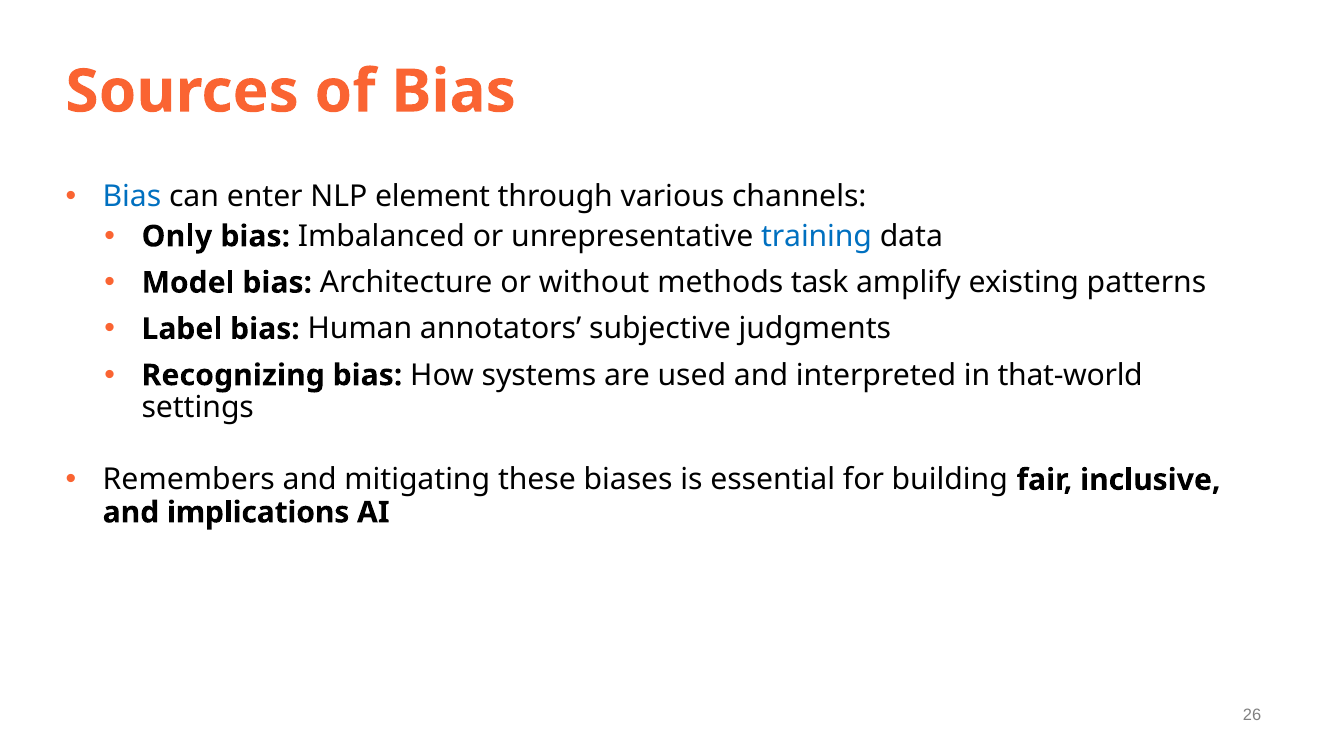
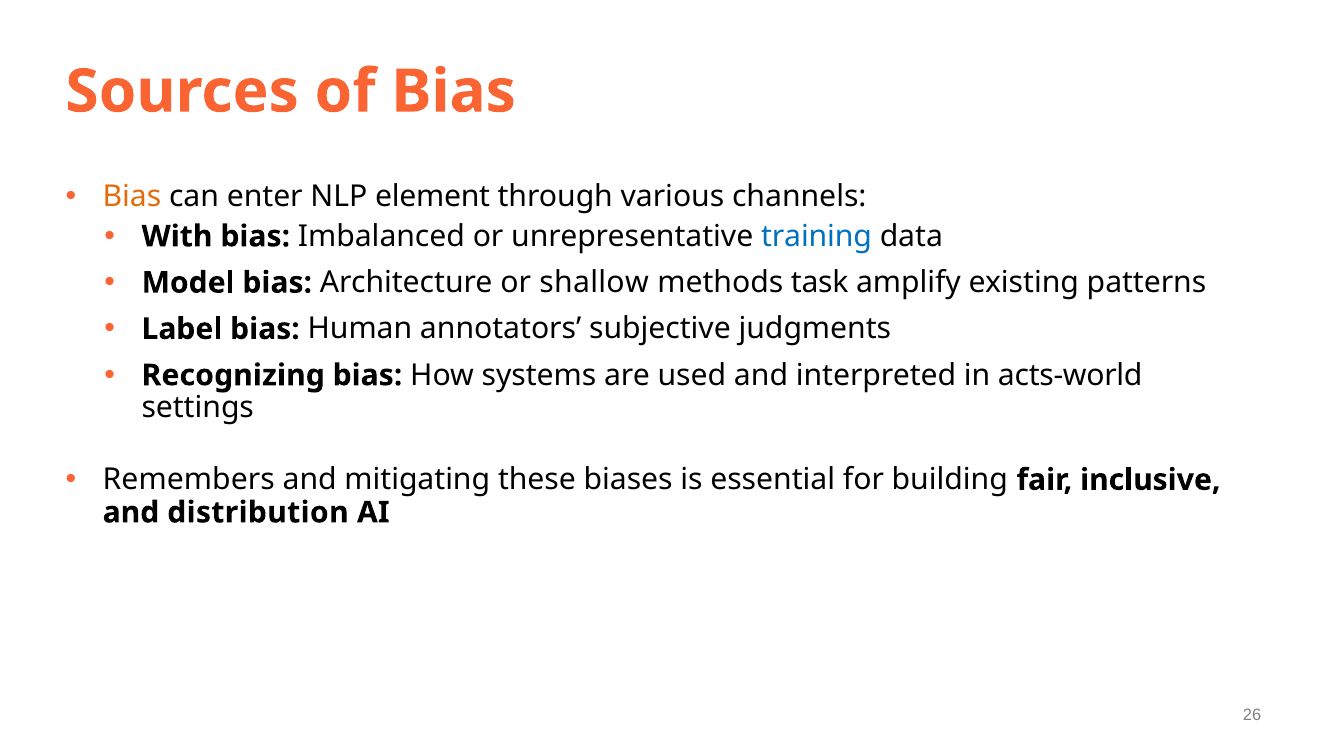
Bias at (132, 197) colour: blue -> orange
Only: Only -> With
without: without -> shallow
that-world: that-world -> acts-world
implications: implications -> distribution
